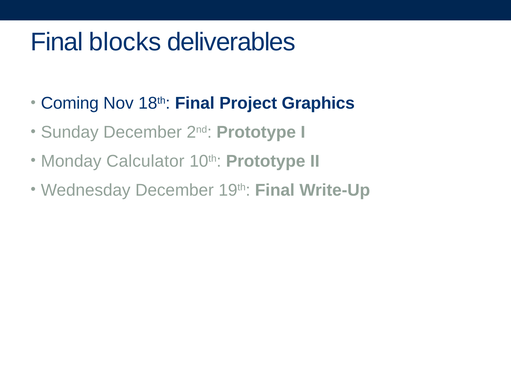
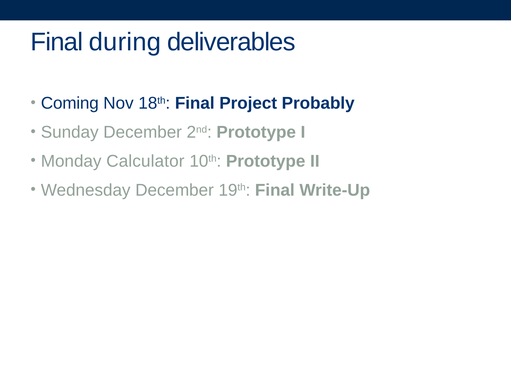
blocks: blocks -> during
Graphics: Graphics -> Probably
